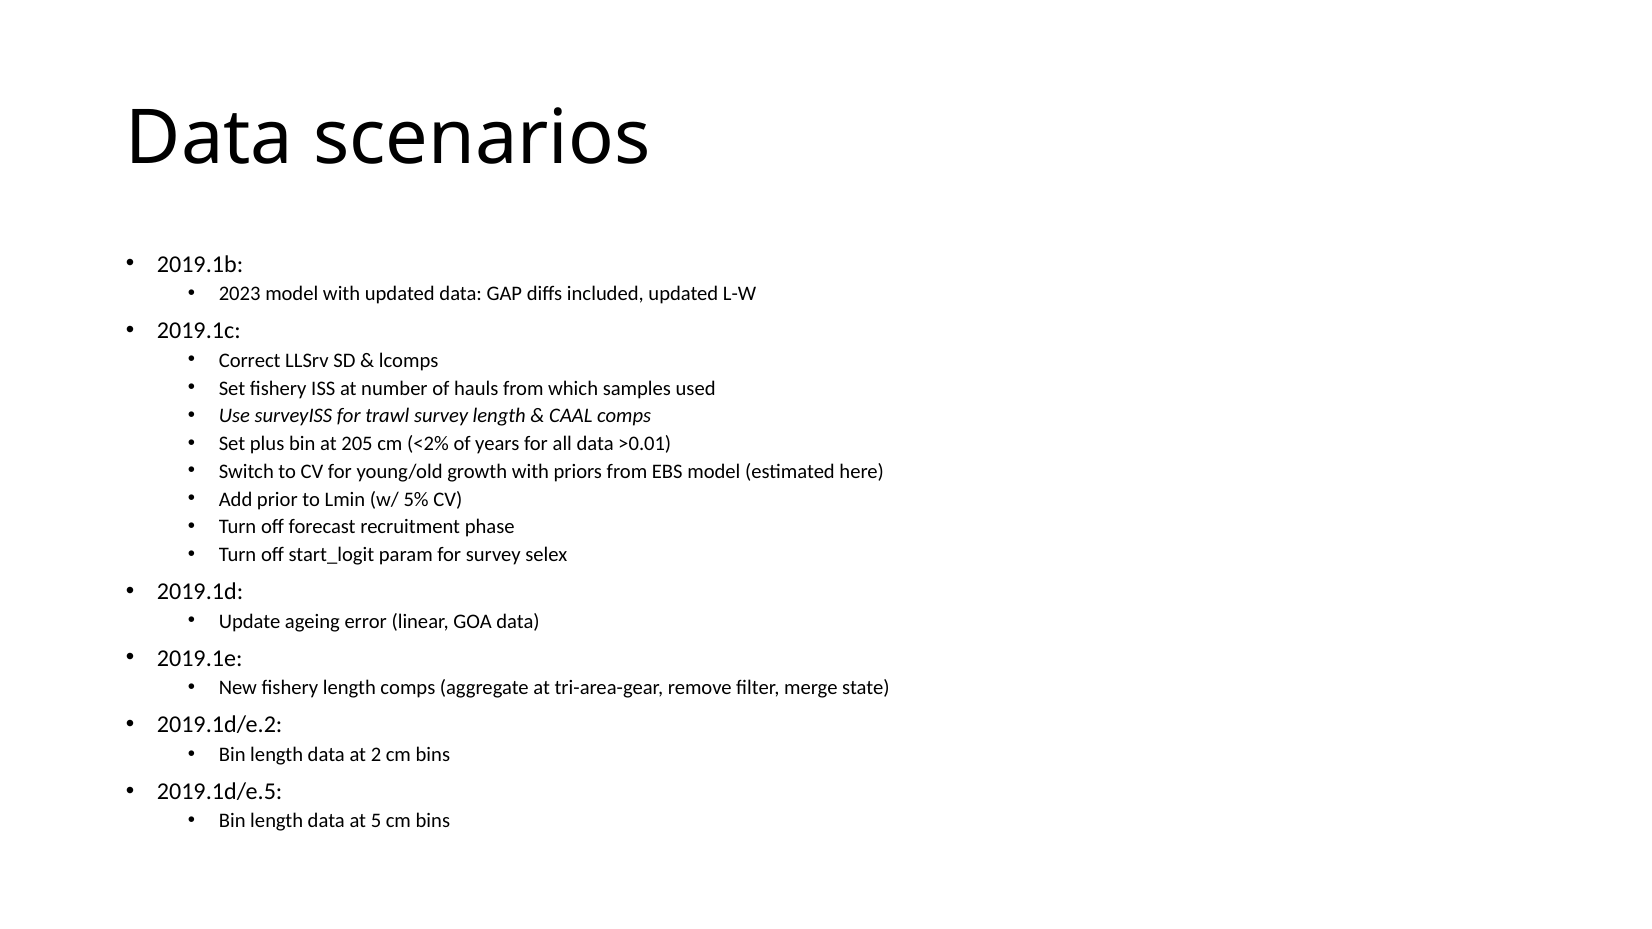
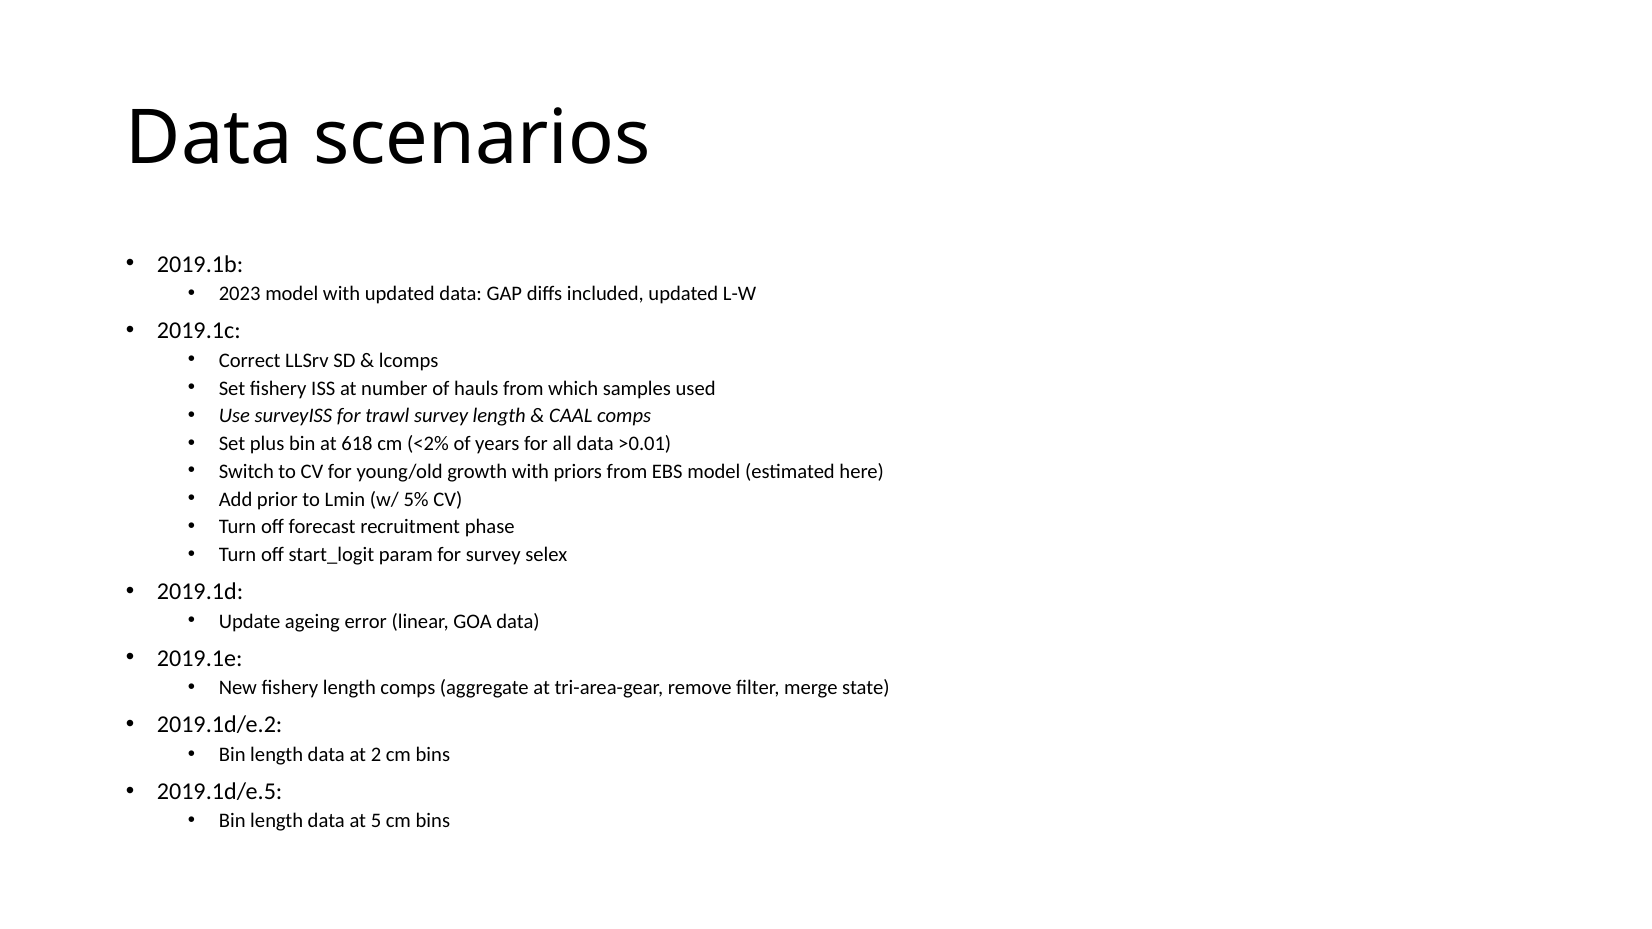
205: 205 -> 618
